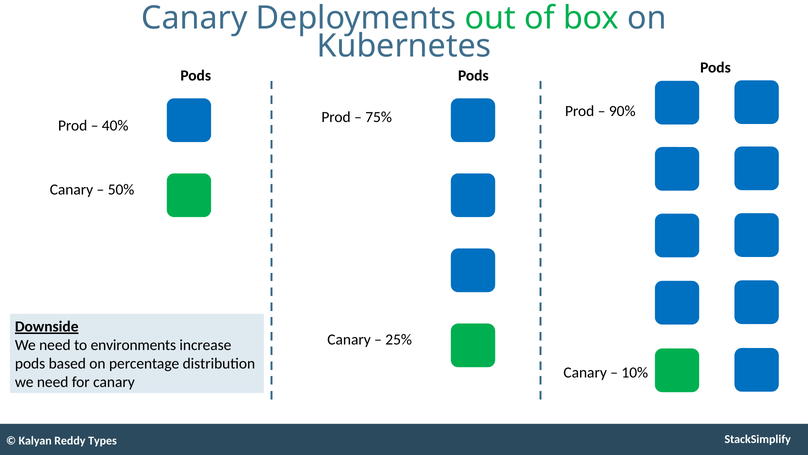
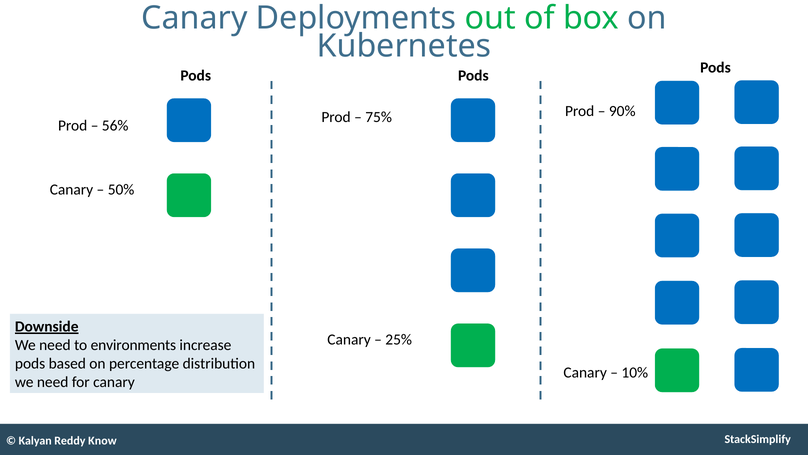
40%: 40% -> 56%
Types: Types -> Know
